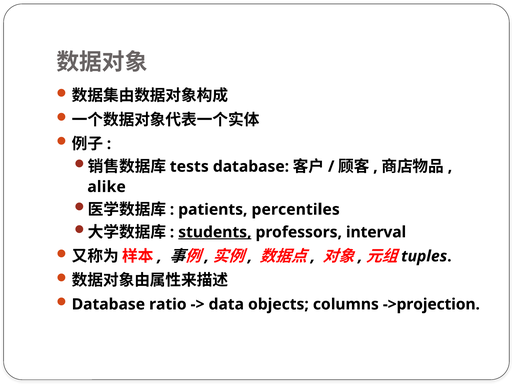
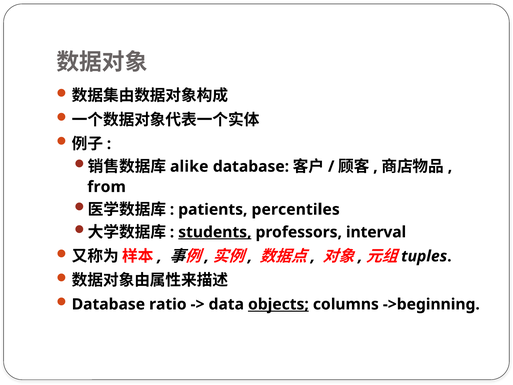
tests: tests -> alike
alike: alike -> from
objects underline: none -> present
->projection: ->projection -> ->beginning
